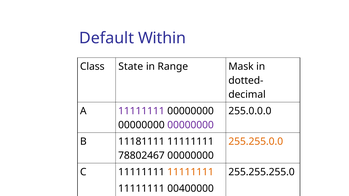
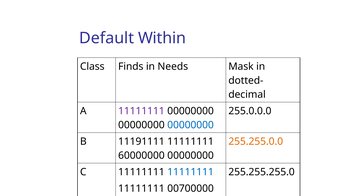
State: State -> Finds
Range: Range -> Needs
00000000 at (191, 125) colour: purple -> blue
11181111: 11181111 -> 11191111
78802467: 78802467 -> 60000000
11111111 at (191, 172) colour: orange -> blue
00400000: 00400000 -> 00700000
